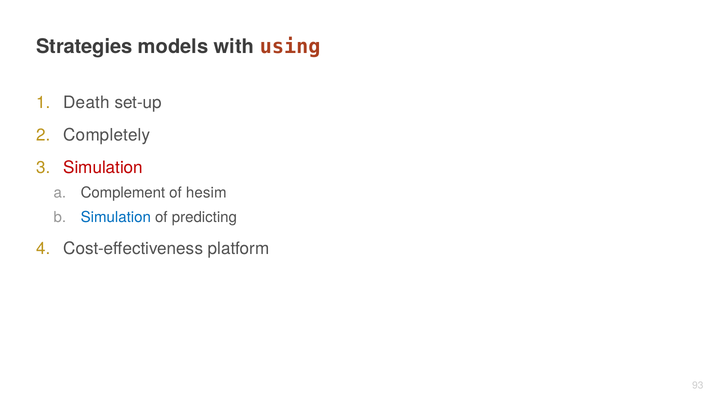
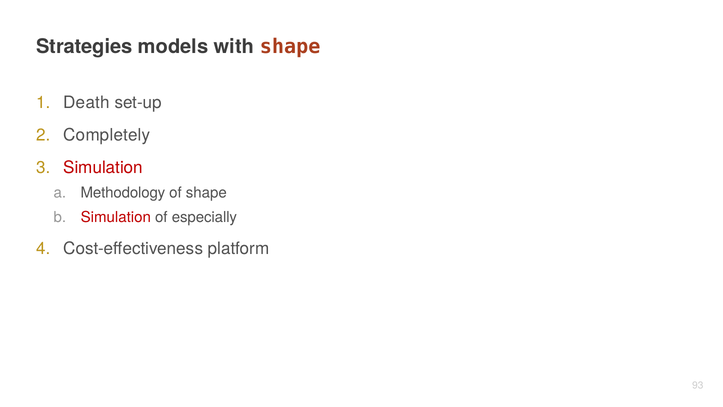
with using: using -> shape
Complement: Complement -> Methodology
of hesim: hesim -> shape
Simulation at (116, 217) colour: blue -> red
predicting: predicting -> especially
